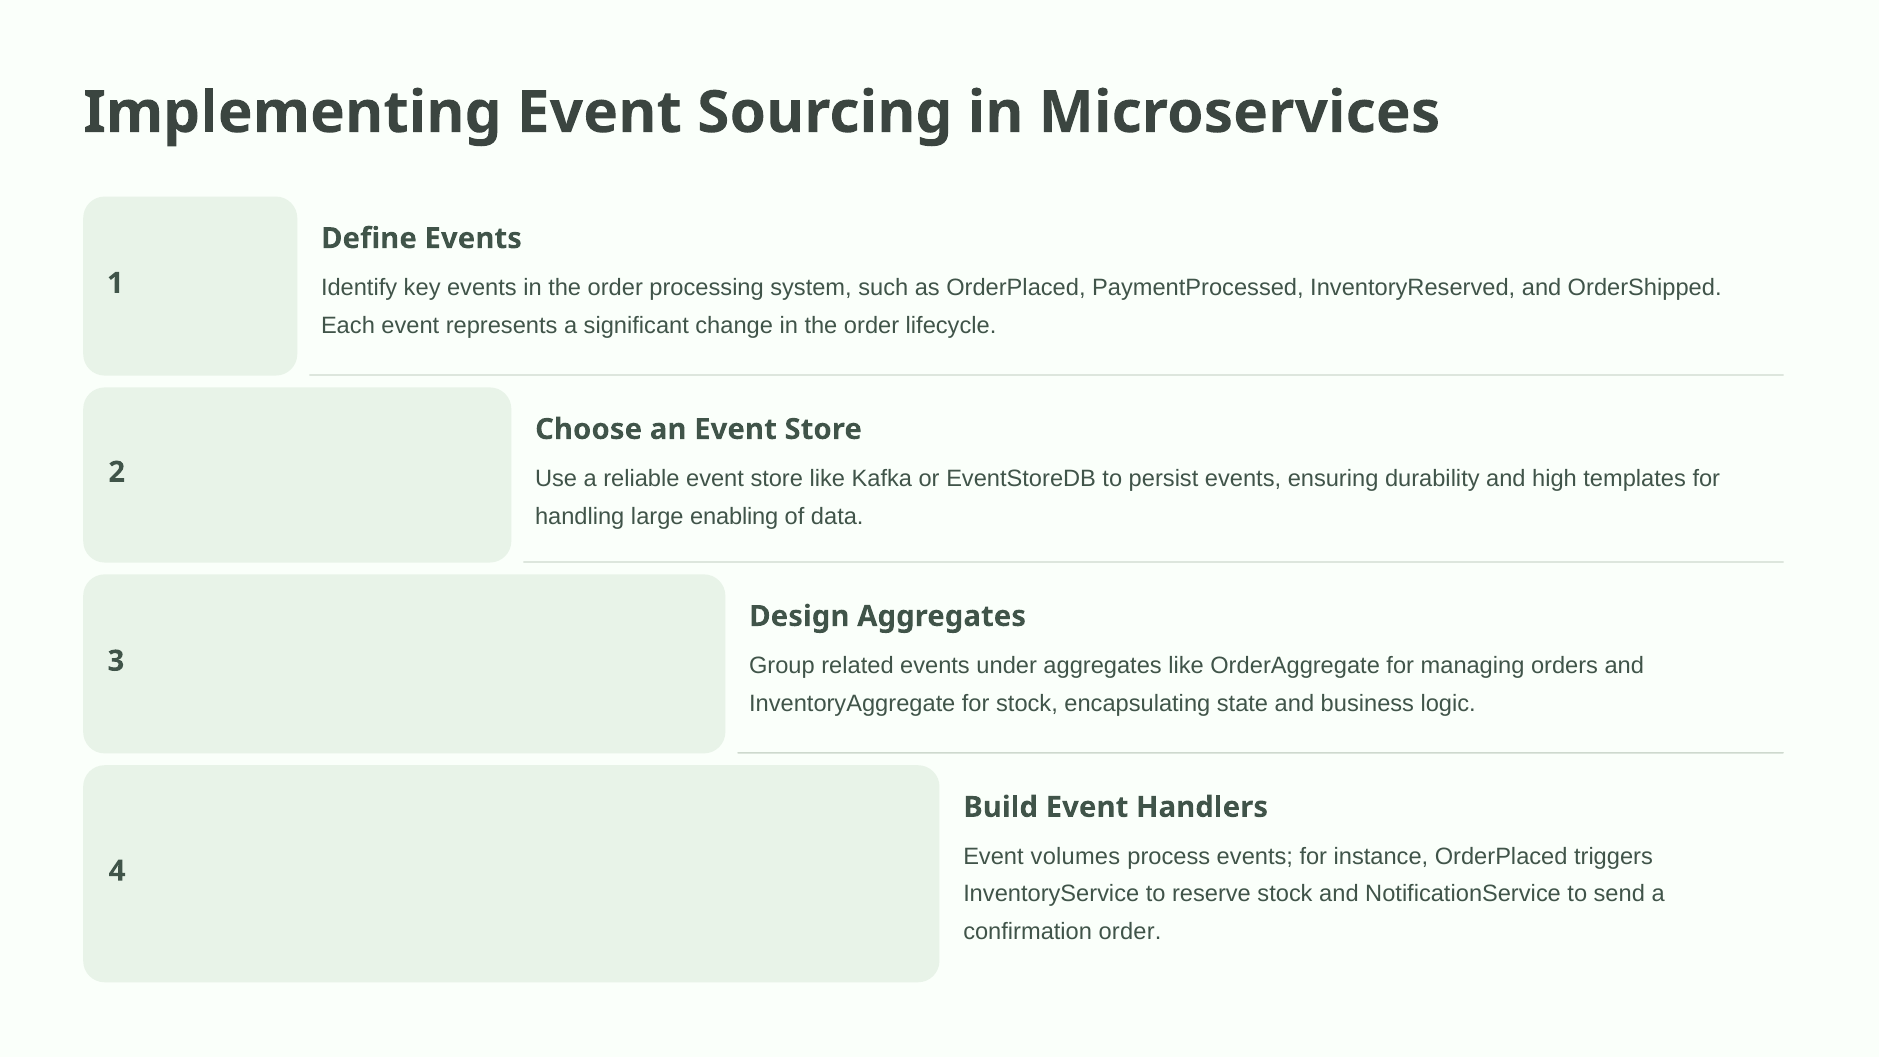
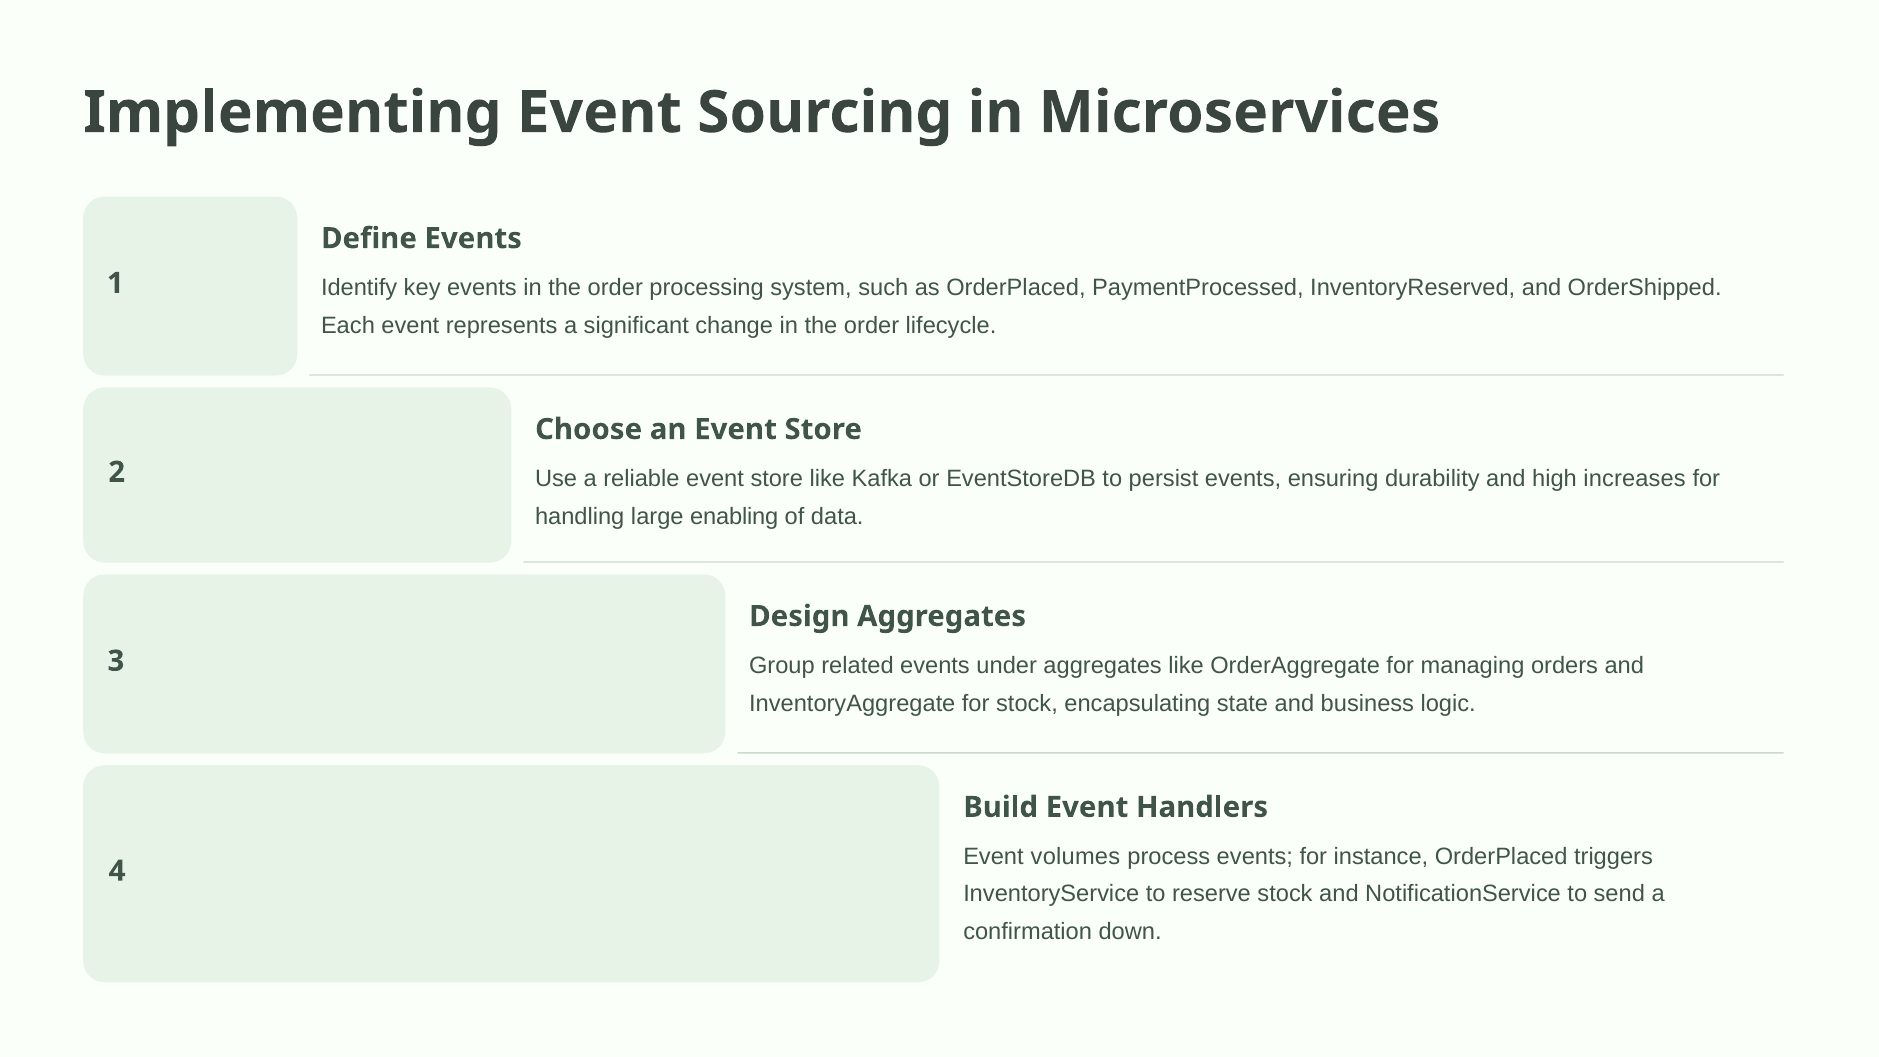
templates: templates -> increases
confirmation order: order -> down
